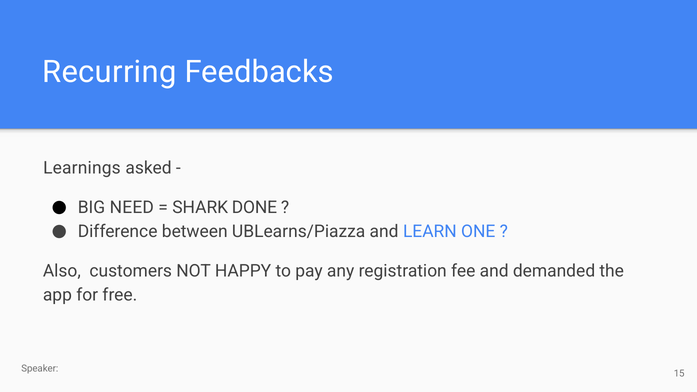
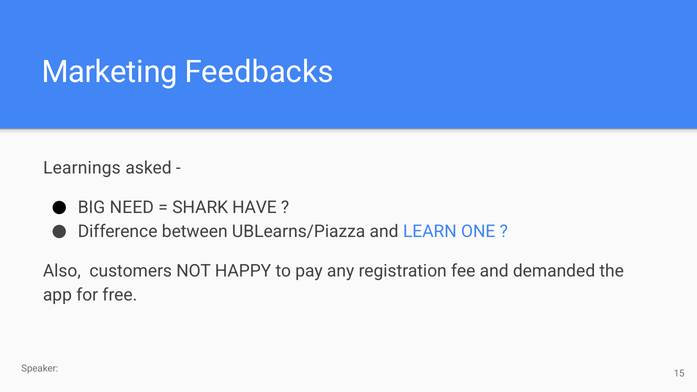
Recurring: Recurring -> Marketing
DONE: DONE -> HAVE
